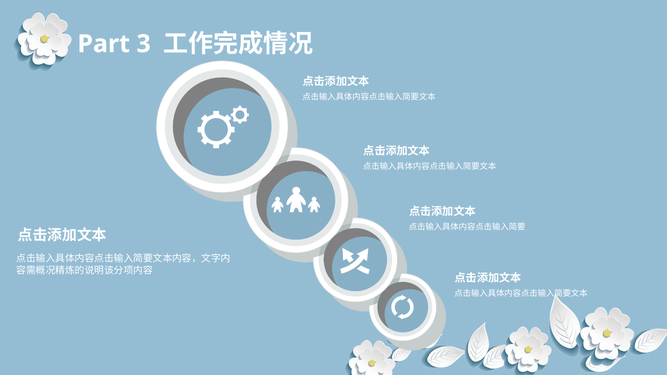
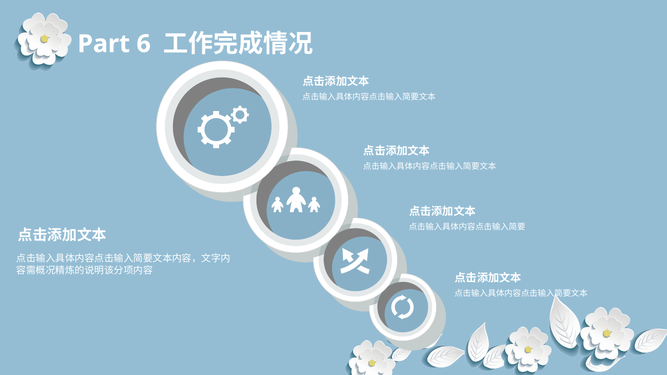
3: 3 -> 6
